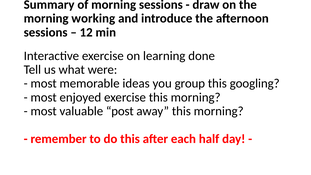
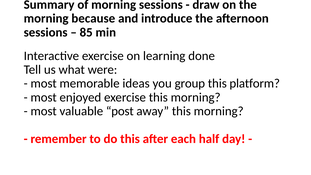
working: working -> because
12: 12 -> 85
googling: googling -> platform
